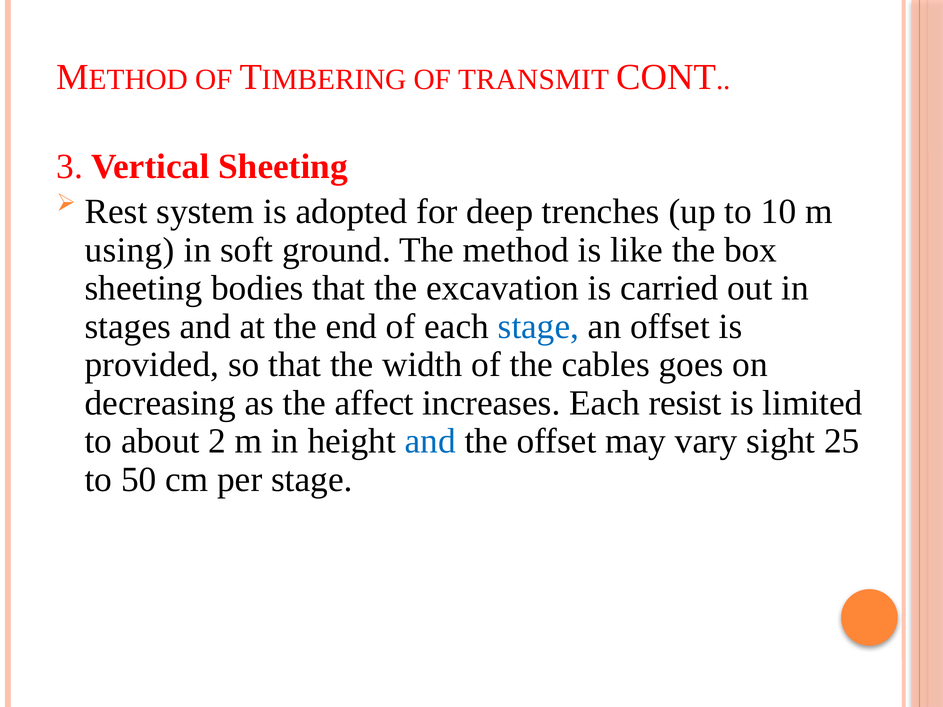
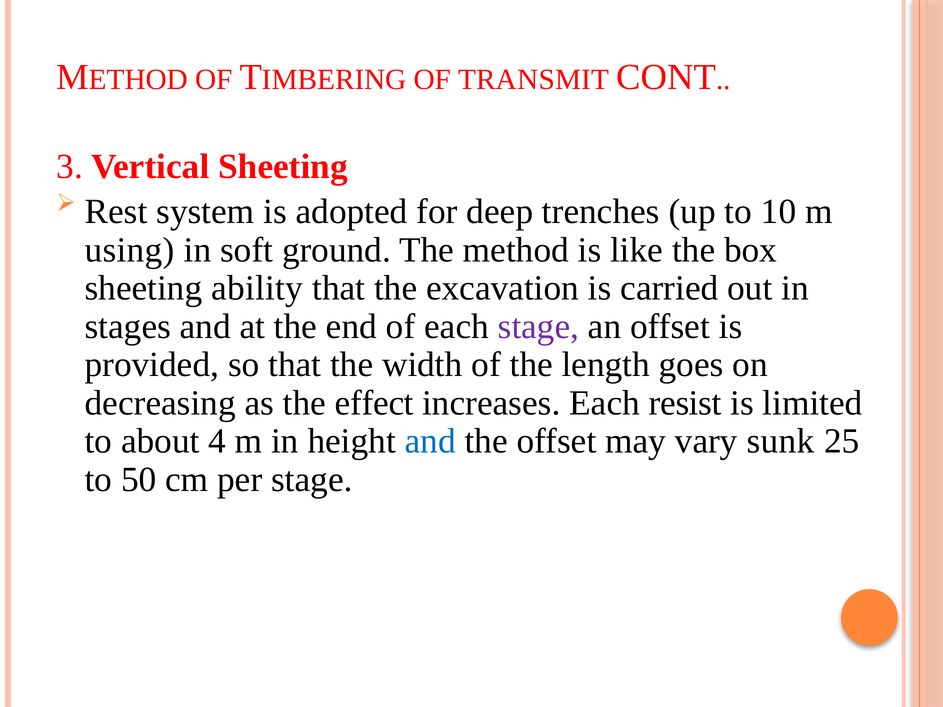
bodies: bodies -> ability
stage at (538, 327) colour: blue -> purple
cables: cables -> length
affect: affect -> effect
2: 2 -> 4
sight: sight -> sunk
